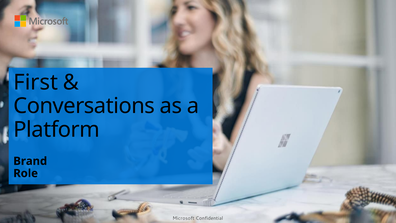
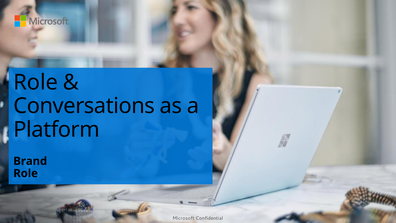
First at (36, 82): First -> Role
